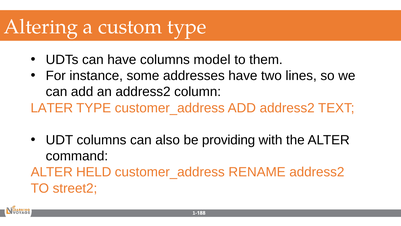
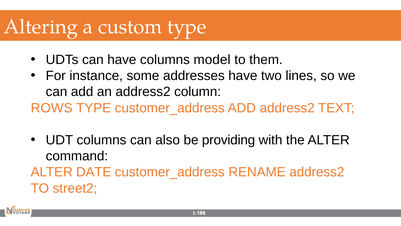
LATER: LATER -> ROWS
HELD: HELD -> DATE
